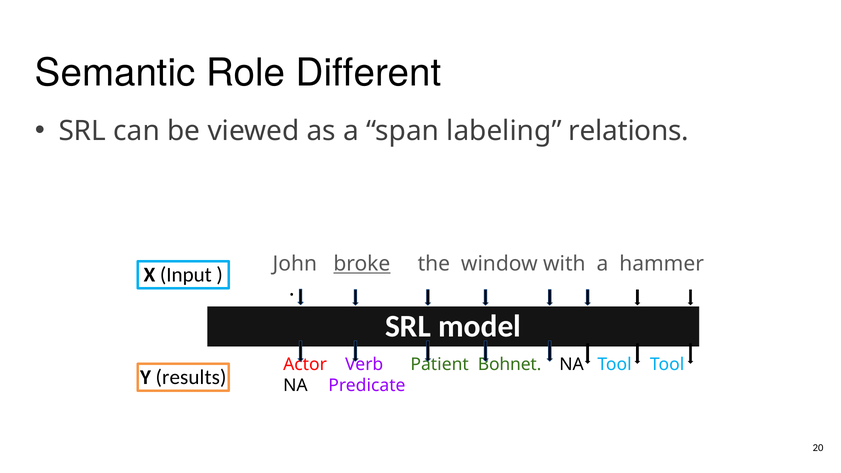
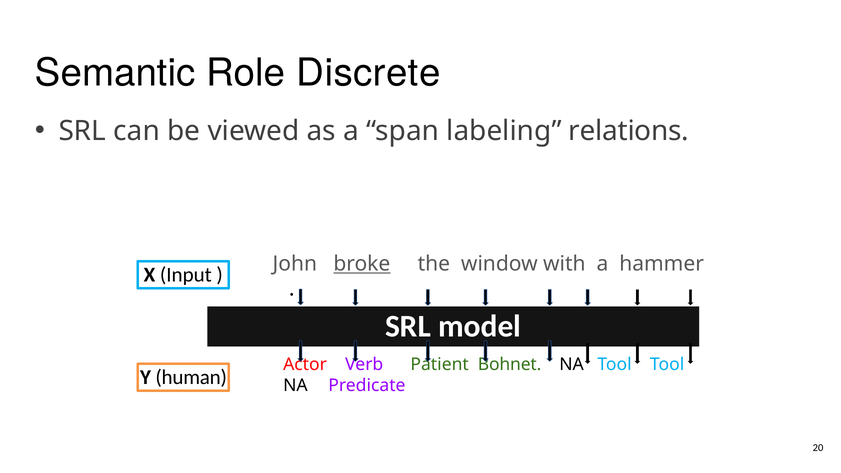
Different: Different -> Discrete
results: results -> human
